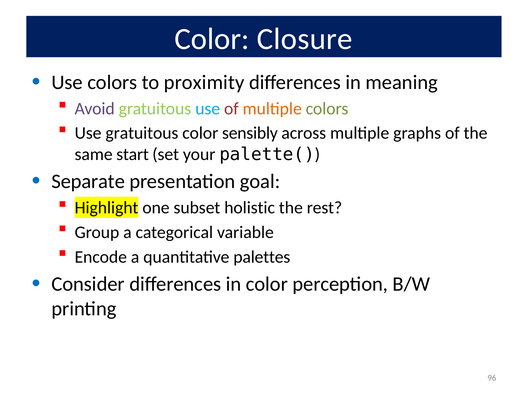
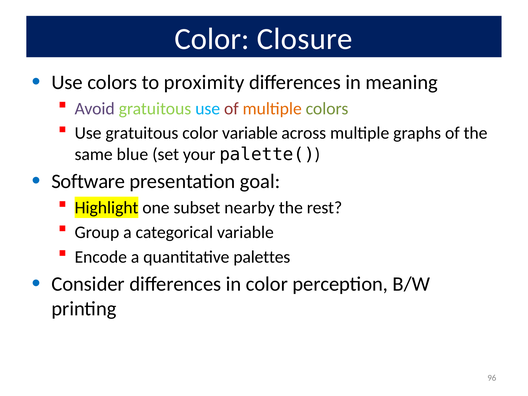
color sensibly: sensibly -> variable
start: start -> blue
Separate: Separate -> Software
holistic: holistic -> nearby
